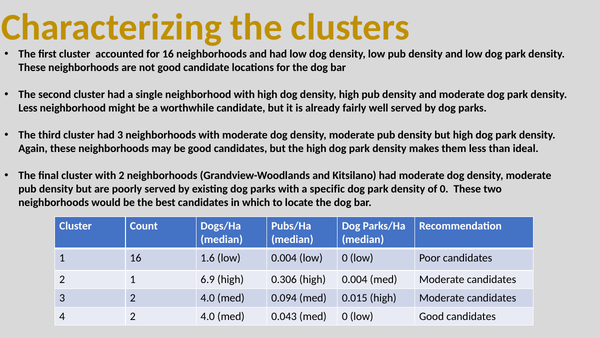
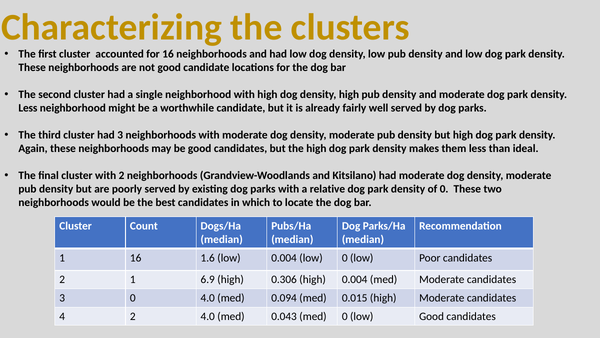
specific: specific -> relative
3 2: 2 -> 0
